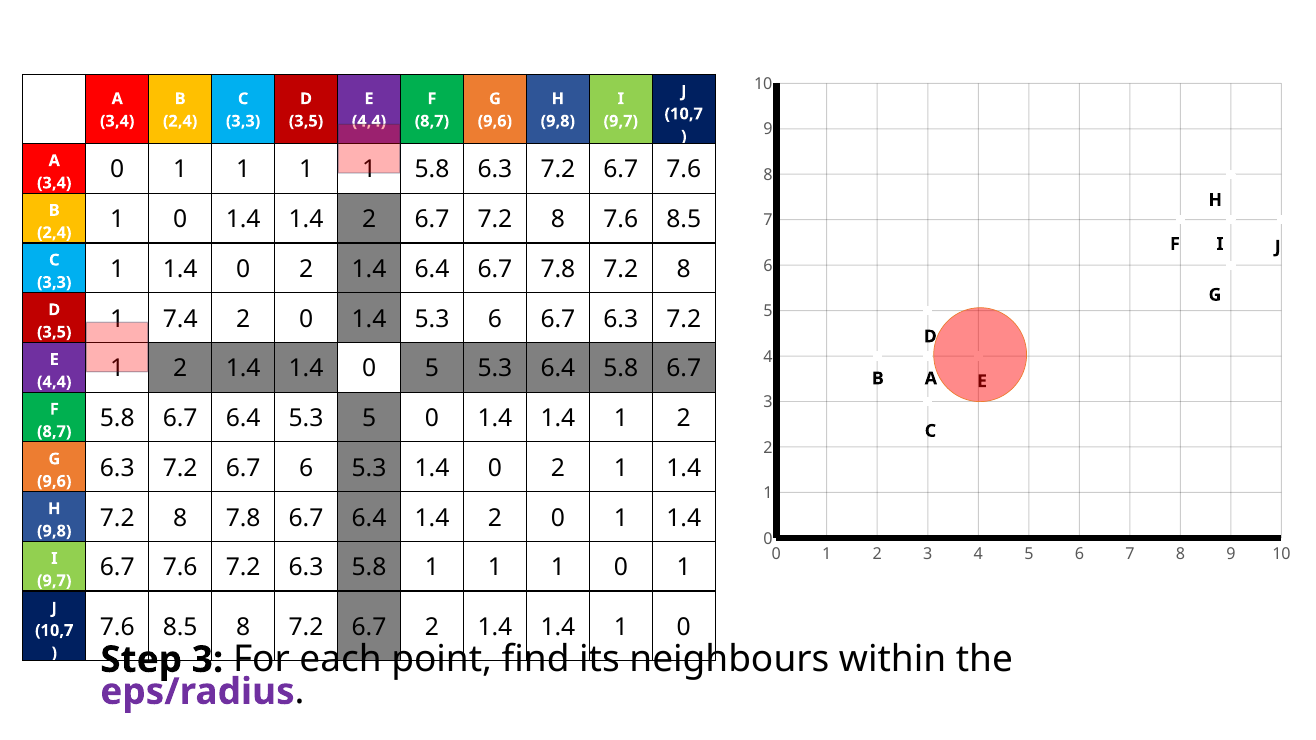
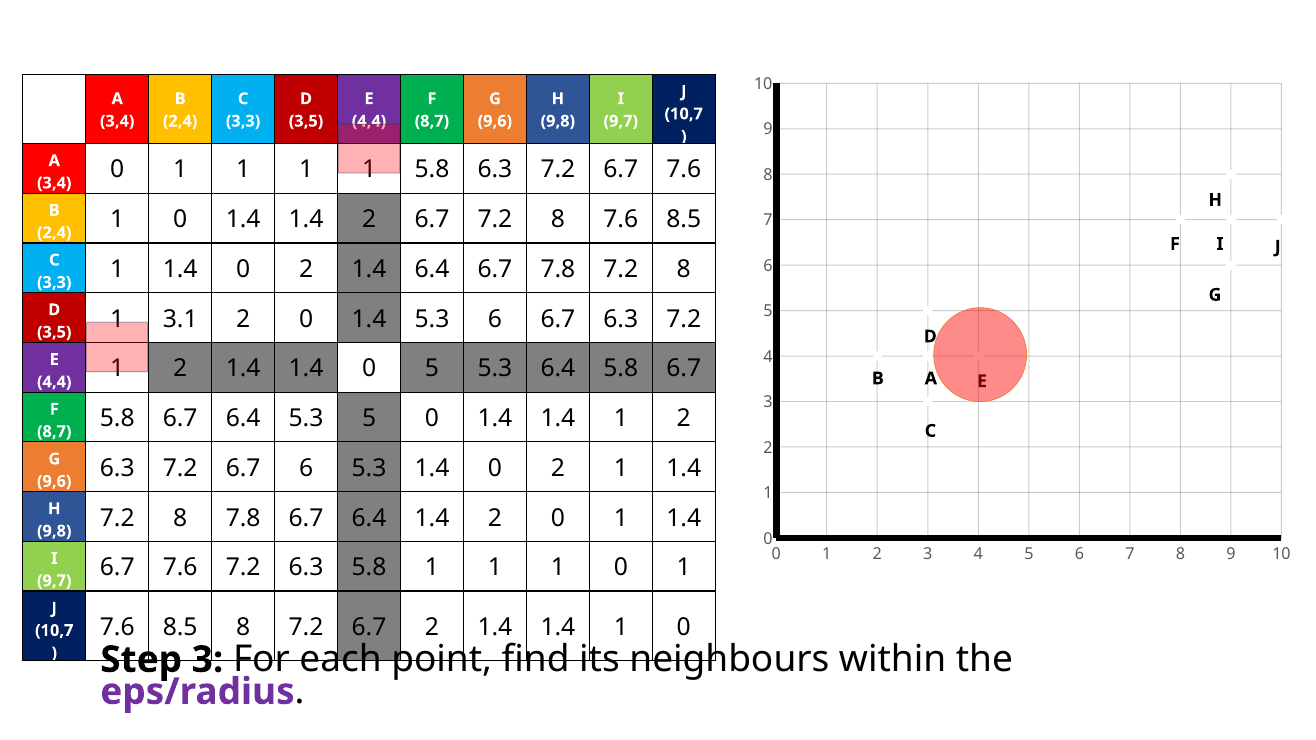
7.4: 7.4 -> 3.1
